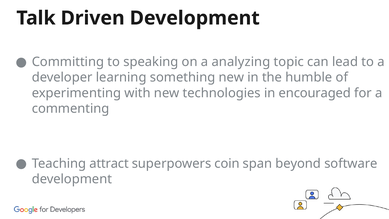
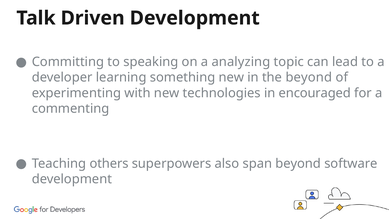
the humble: humble -> beyond
attract: attract -> others
coin: coin -> also
